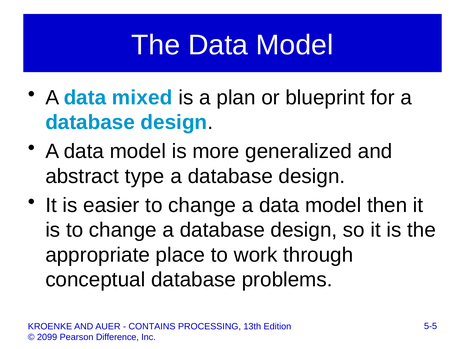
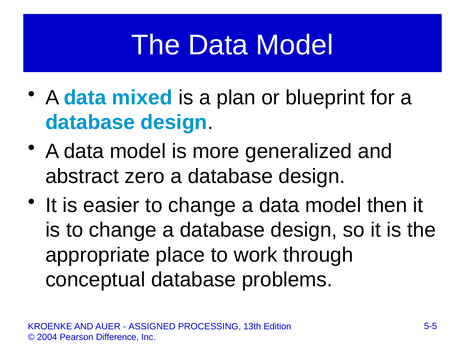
type: type -> zero
CONTAINS: CONTAINS -> ASSIGNED
2099: 2099 -> 2004
